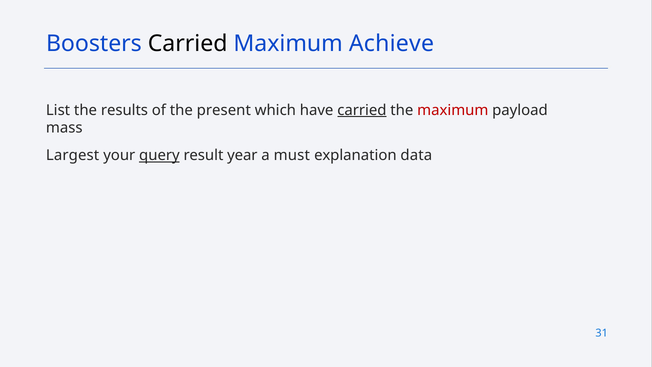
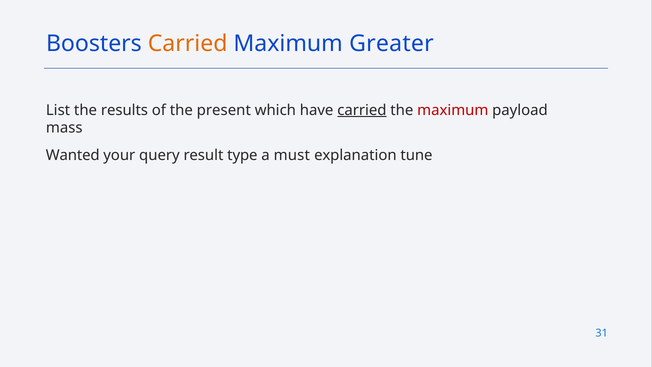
Carried at (188, 44) colour: black -> orange
Achieve: Achieve -> Greater
Largest: Largest -> Wanted
query underline: present -> none
year: year -> type
data: data -> tune
